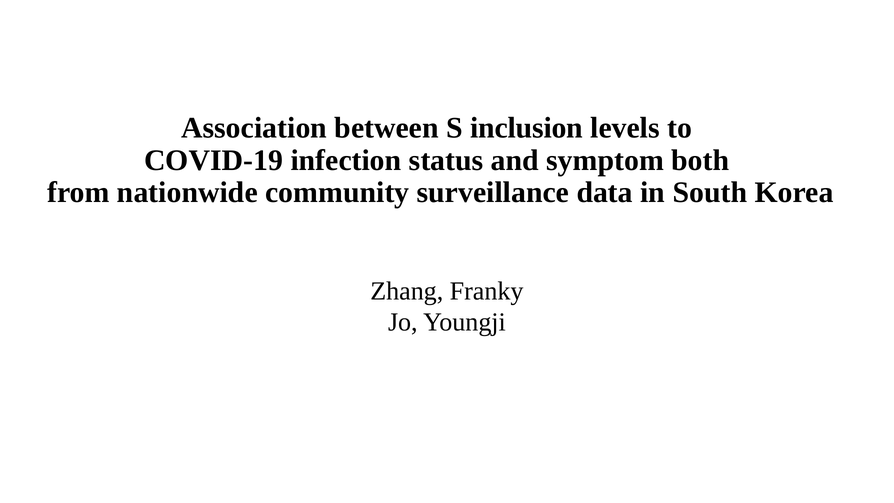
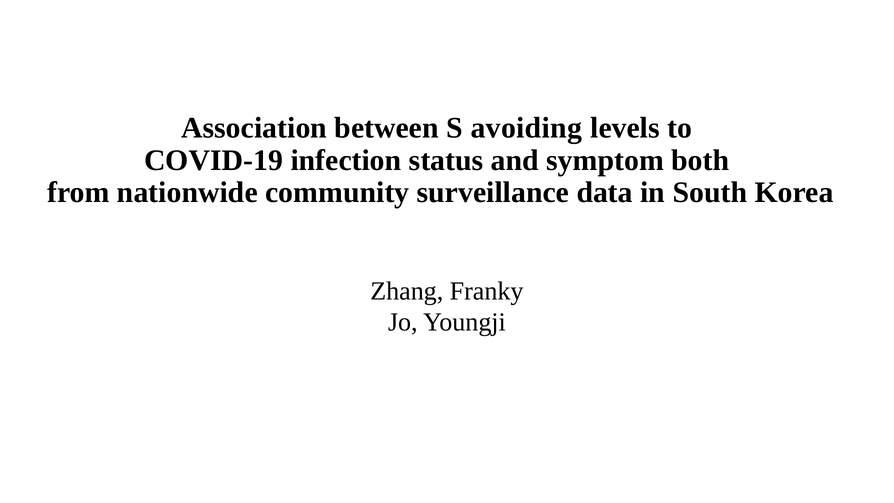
inclusion: inclusion -> avoiding
